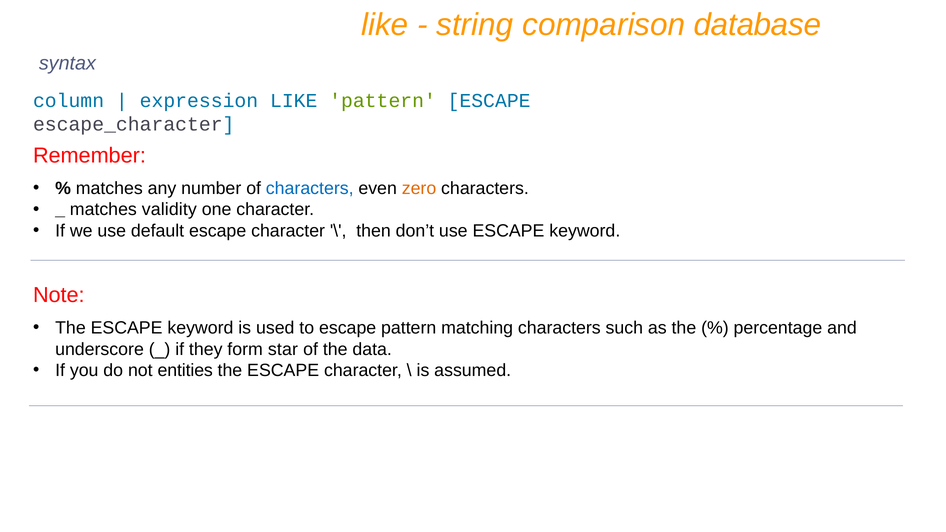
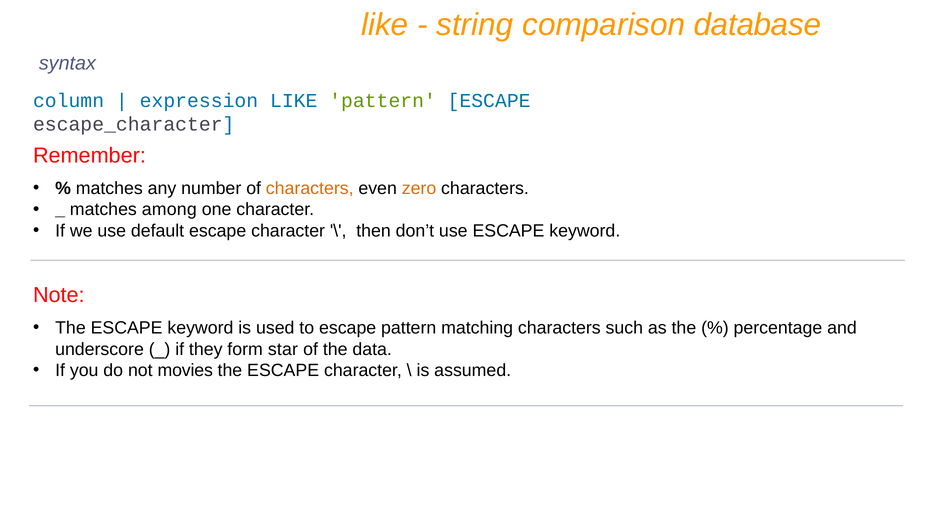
characters at (310, 188) colour: blue -> orange
validity: validity -> among
entities: entities -> movies
